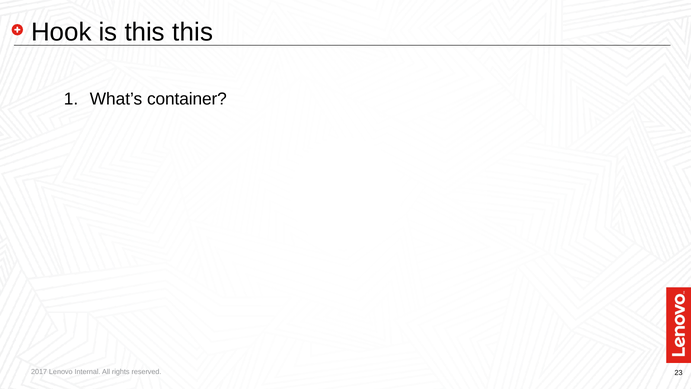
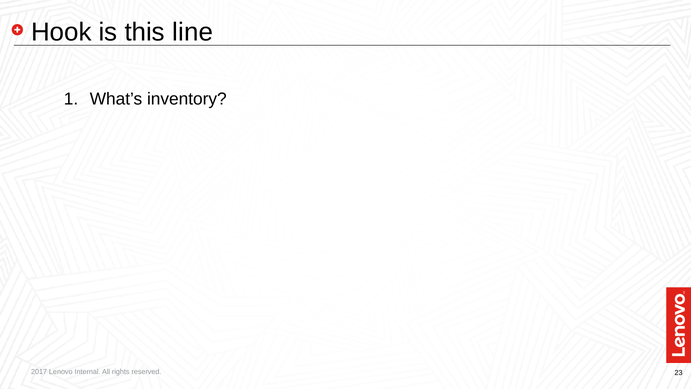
this this: this -> line
container: container -> inventory
